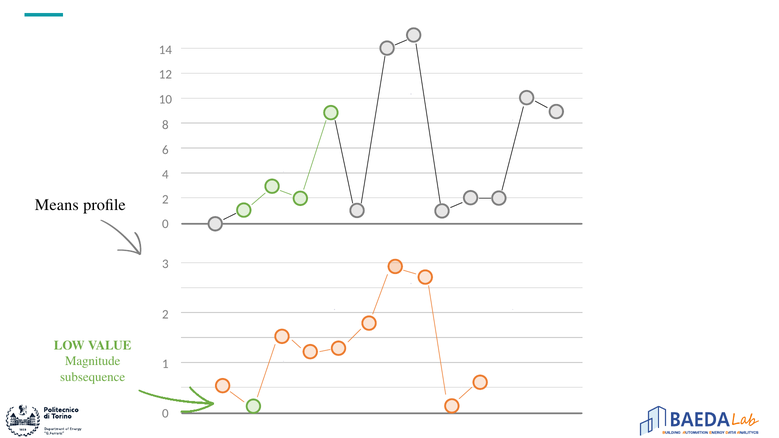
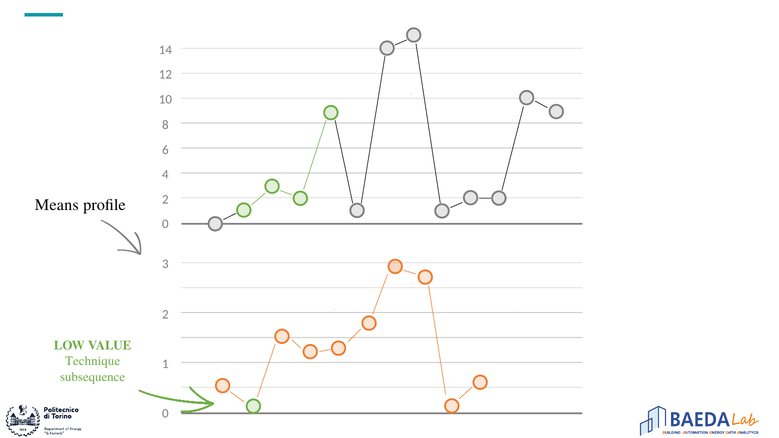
Magnitude: Magnitude -> Technique
